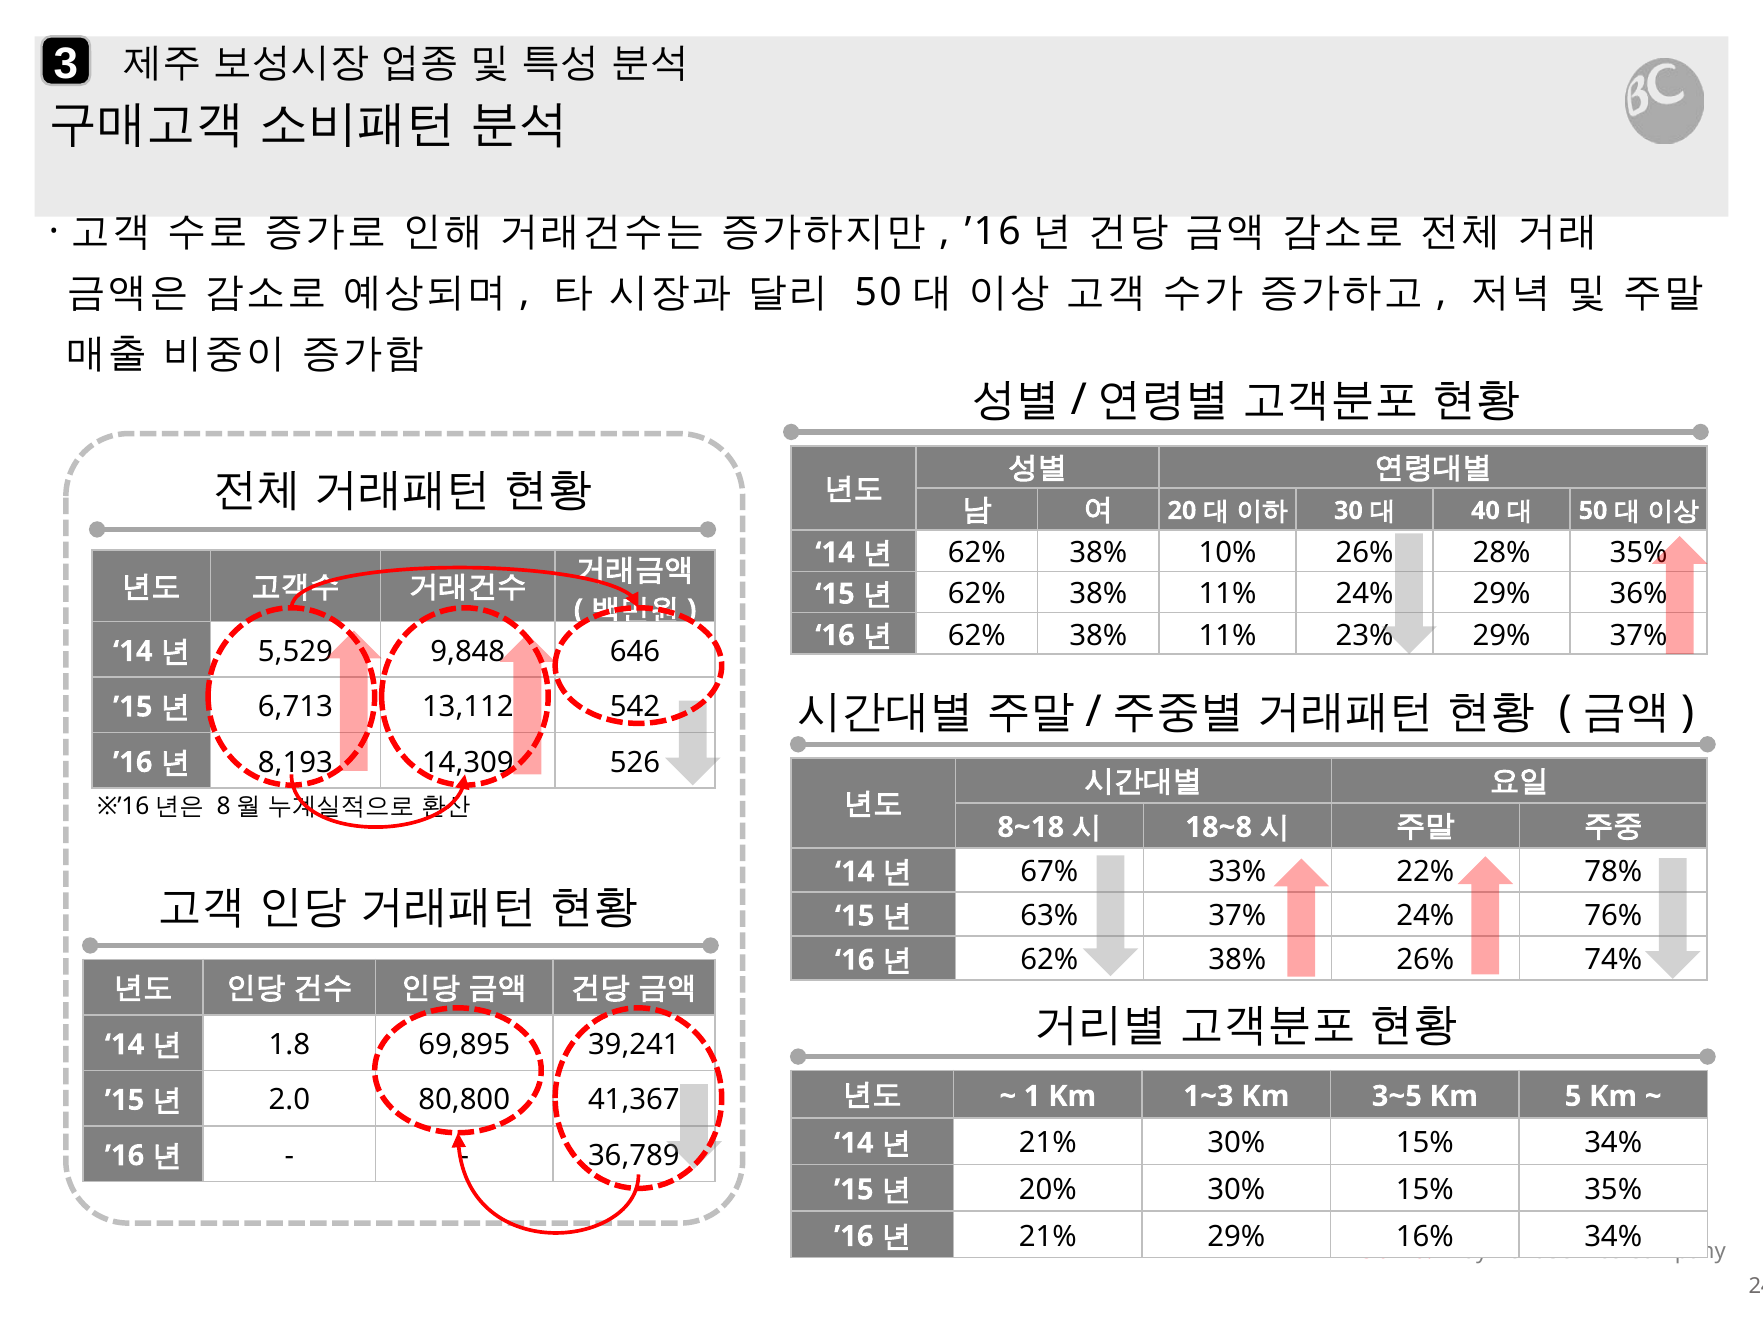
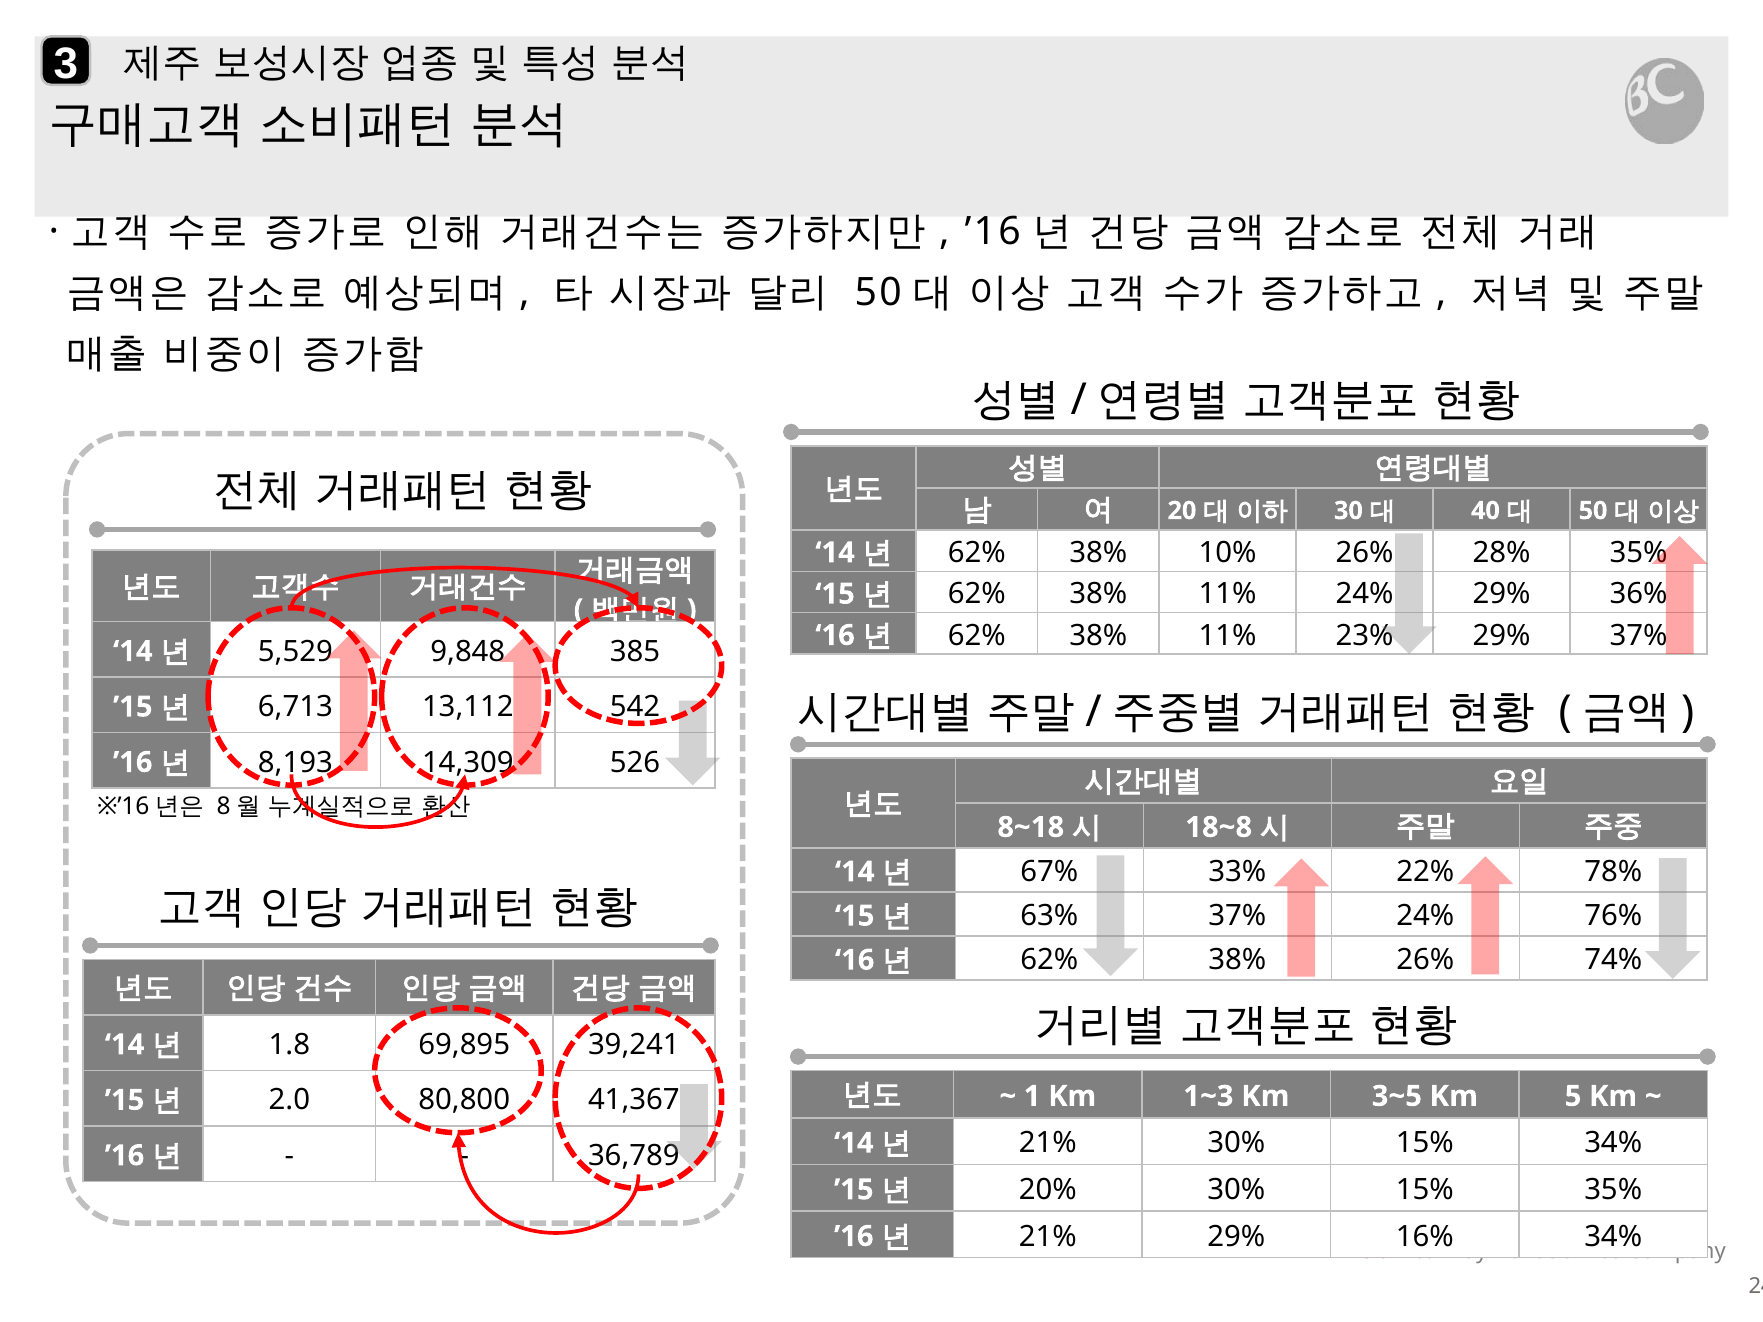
646: 646 -> 385
